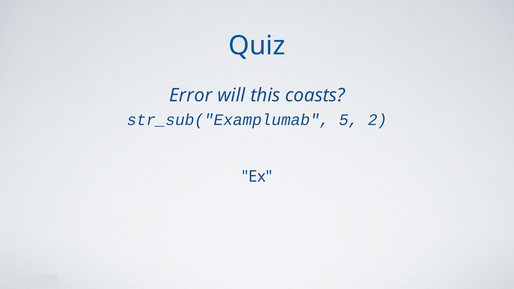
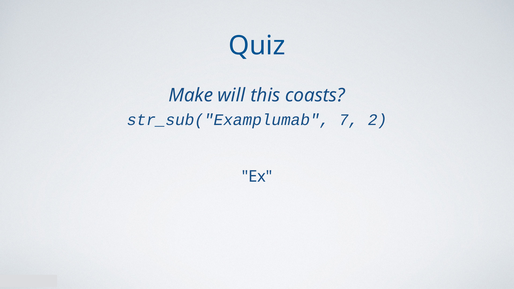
Error: Error -> Make
5: 5 -> 7
